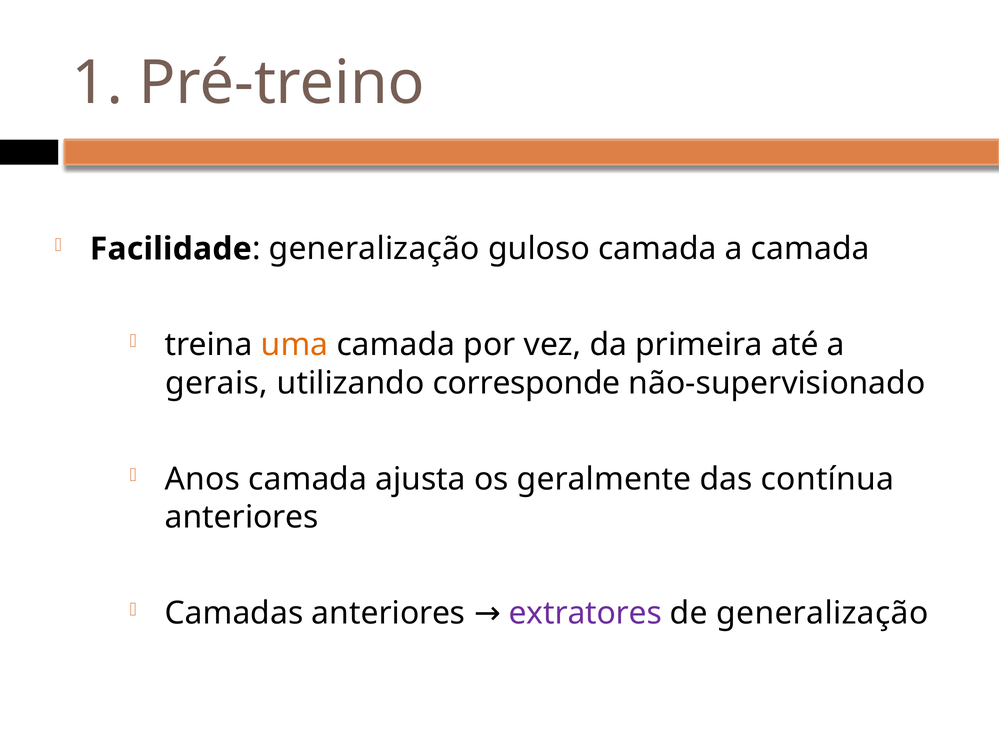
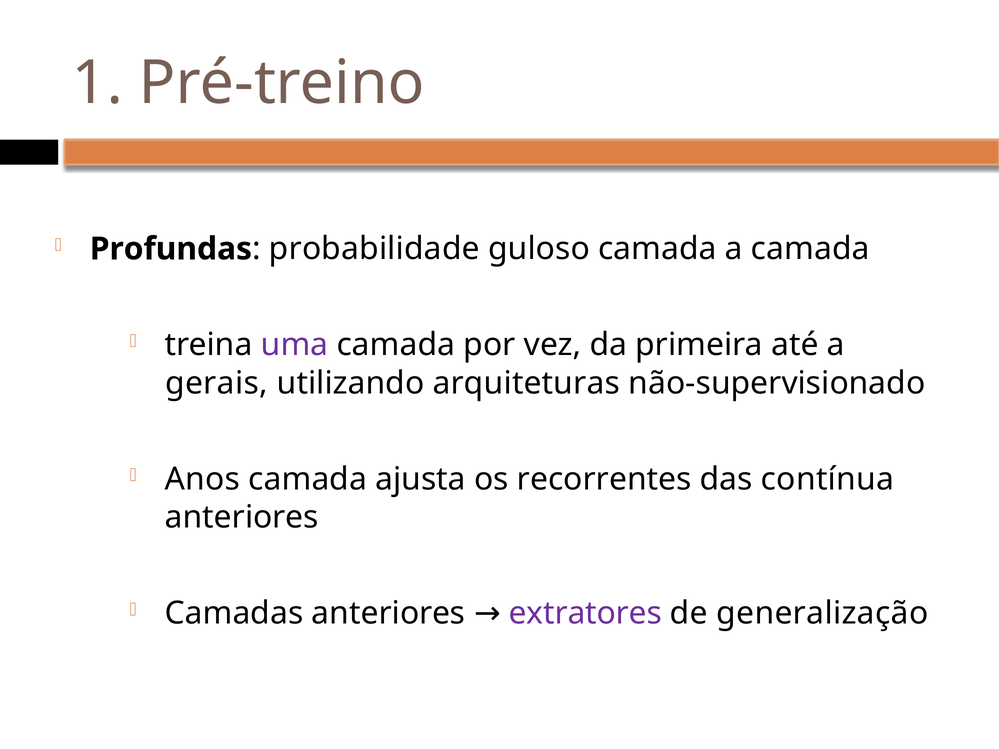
Facilidade: Facilidade -> Profundas
generalização at (374, 249): generalização -> probabilidade
uma colour: orange -> purple
corresponde: corresponde -> arquiteturas
geralmente: geralmente -> recorrentes
